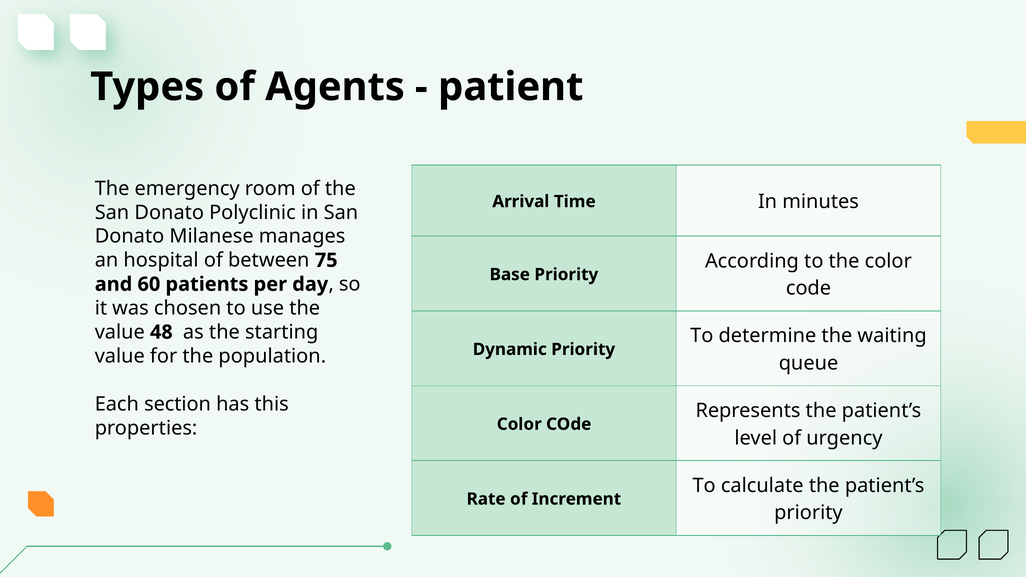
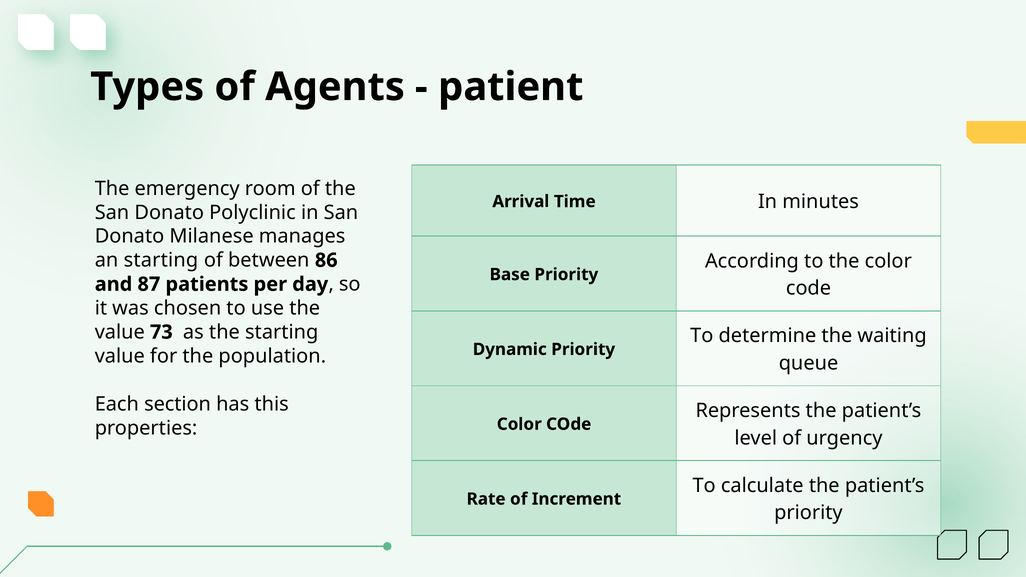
an hospital: hospital -> starting
75: 75 -> 86
60: 60 -> 87
48: 48 -> 73
